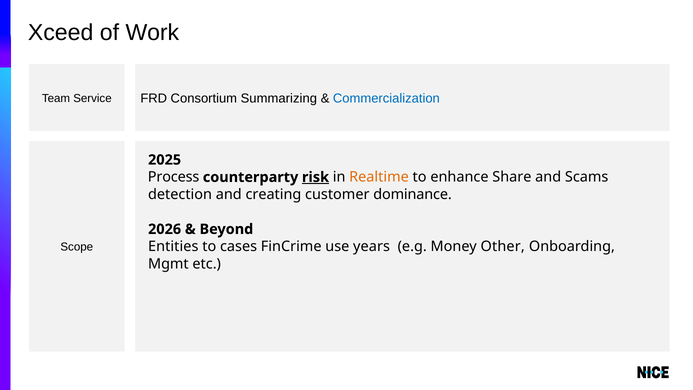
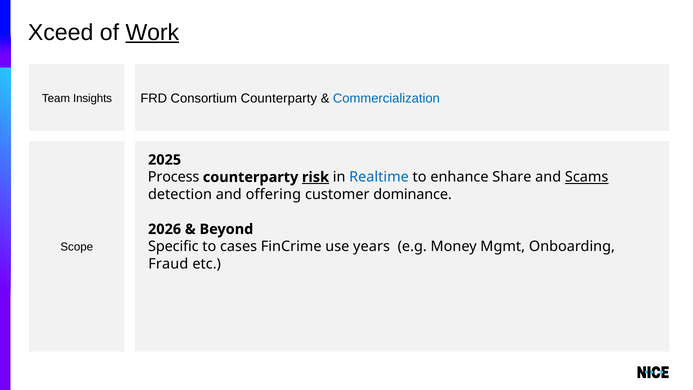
Work underline: none -> present
Service: Service -> Insights
Consortium Summarizing: Summarizing -> Counterparty
Realtime colour: orange -> blue
Scams underline: none -> present
creating: creating -> offering
Entities: Entities -> Specific
Other: Other -> Mgmt
Mgmt: Mgmt -> Fraud
